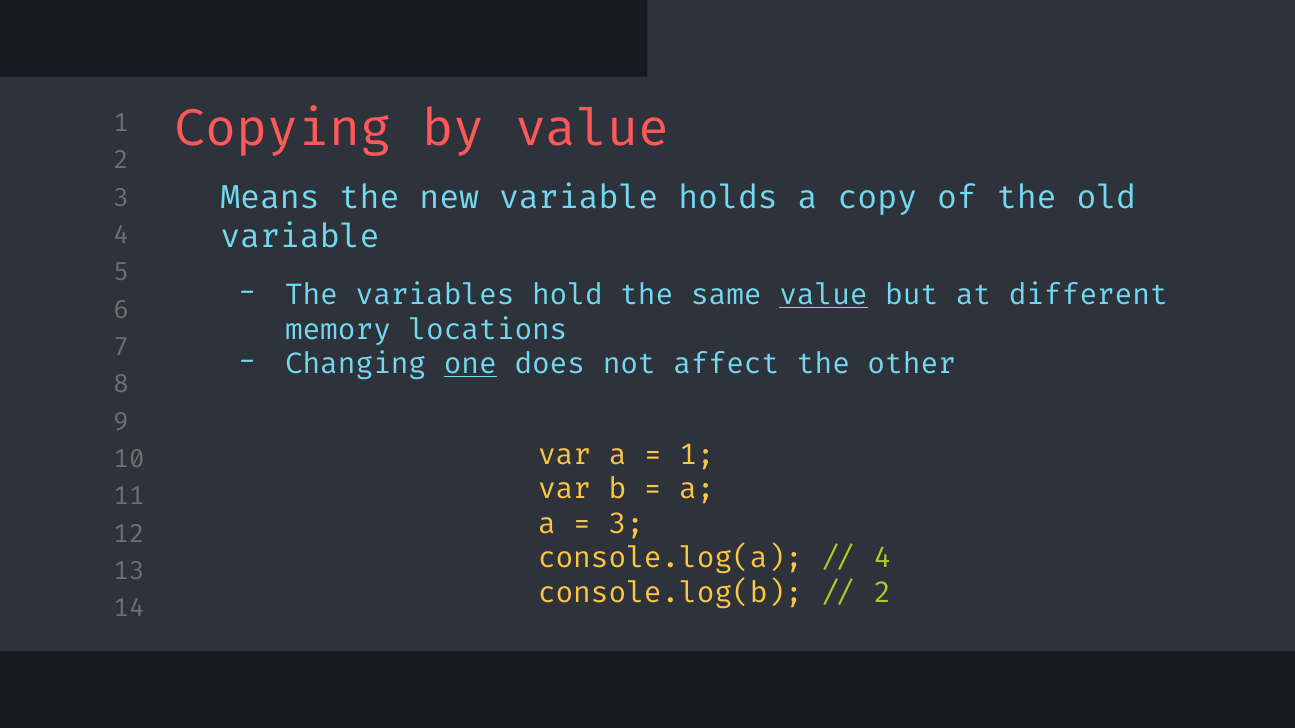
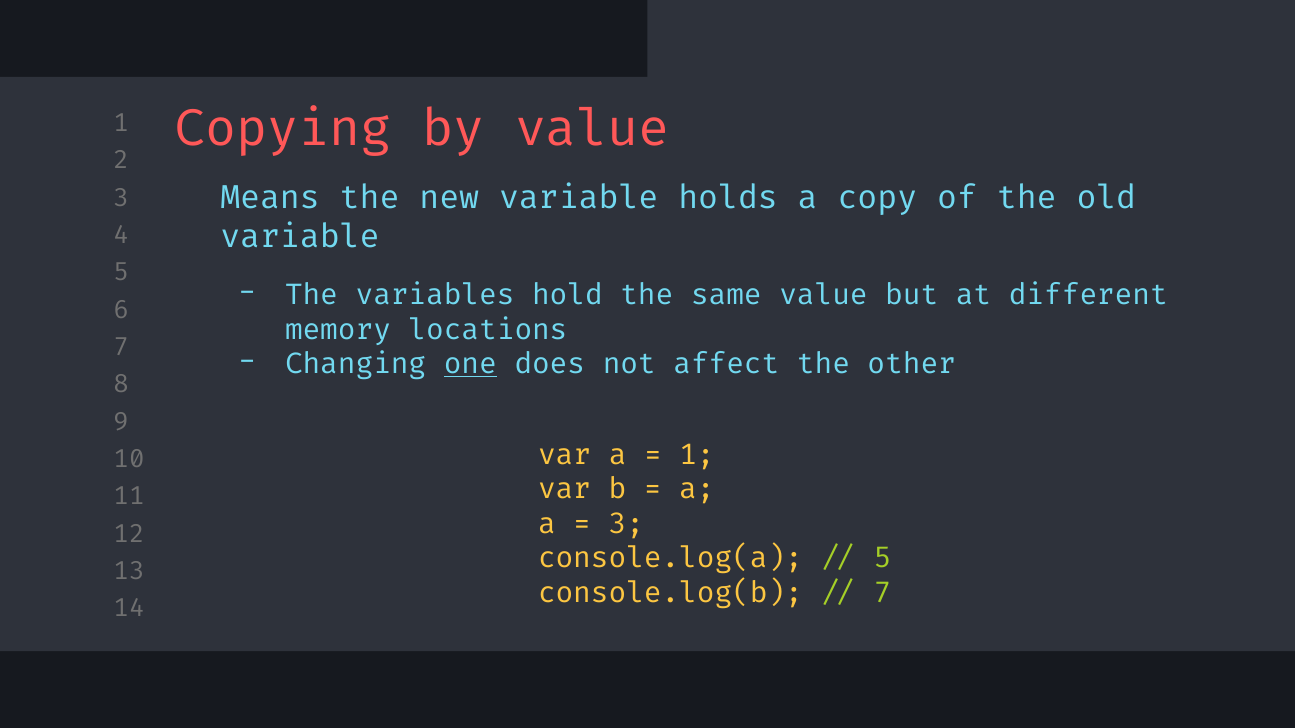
value at (823, 295) underline: present -> none
4 at (882, 558): 4 -> 5
2 at (882, 593): 2 -> 7
